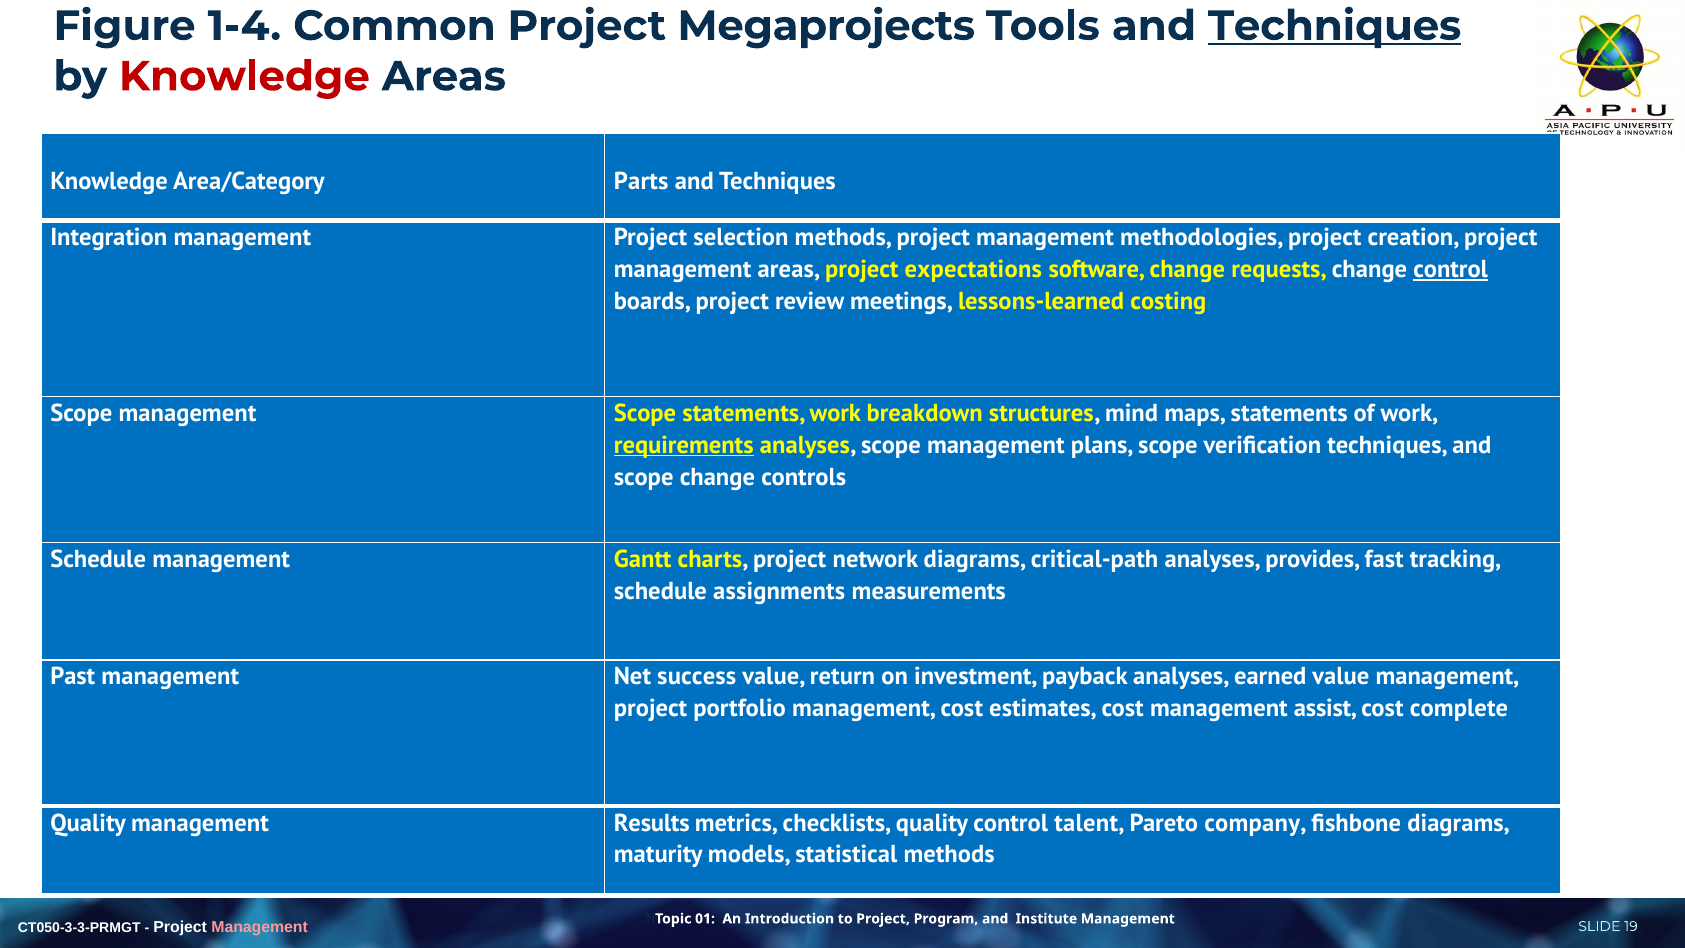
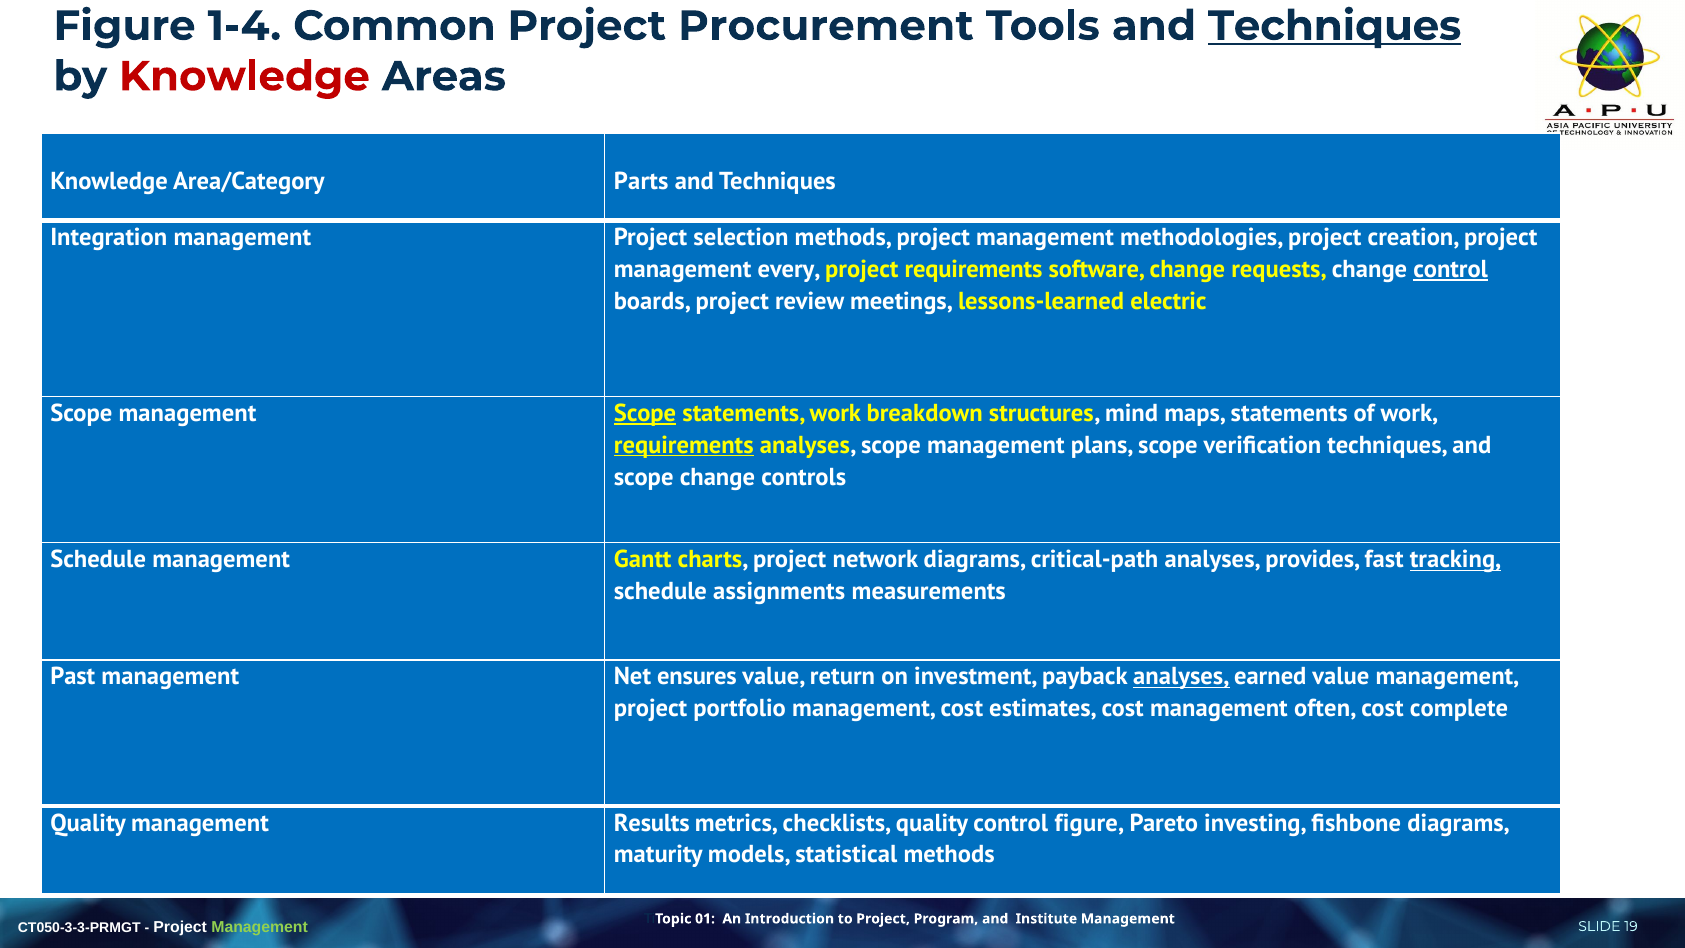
Megaprojects: Megaprojects -> Procurement
management areas: areas -> every
project expectations: expectations -> requirements
costing: costing -> electric
Scope at (645, 413) underline: none -> present
tracking underline: none -> present
success: success -> ensures
analyses at (1181, 677) underline: none -> present
assist: assist -> often
control talent: talent -> figure
company: company -> investing
Management at (260, 927) colour: pink -> light green
